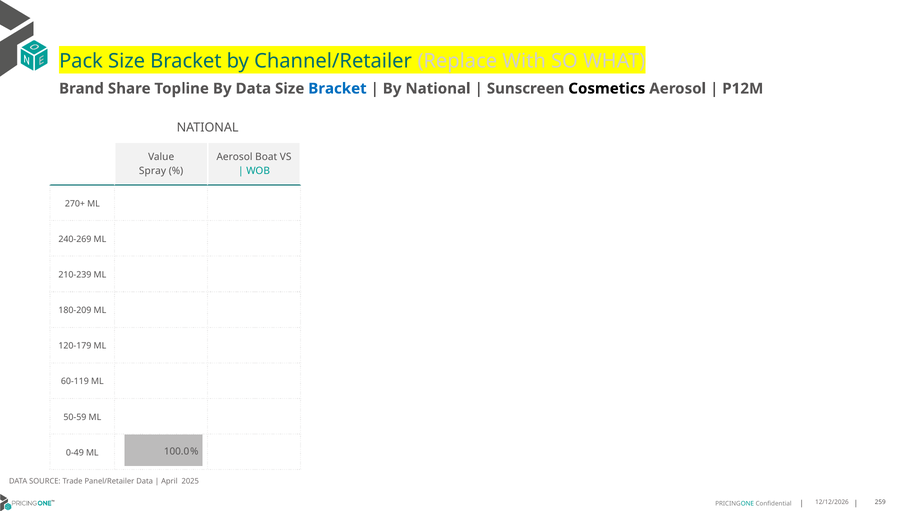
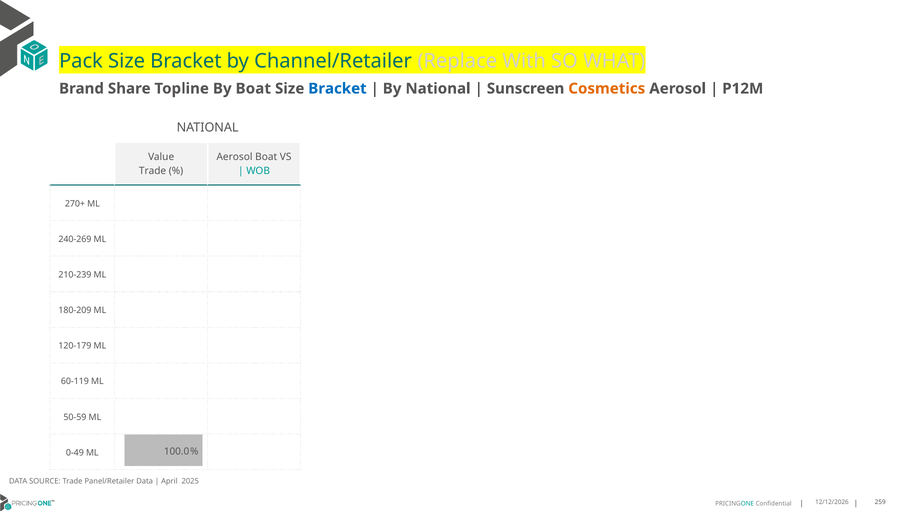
By Data: Data -> Boat
Cosmetics colour: black -> orange
Spray at (153, 171): Spray -> Trade
